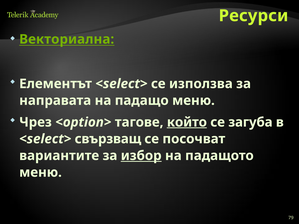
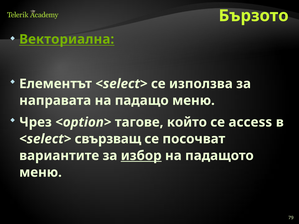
Ресурси: Ресурси -> Бързото
който underline: present -> none
загуба: загуба -> access
